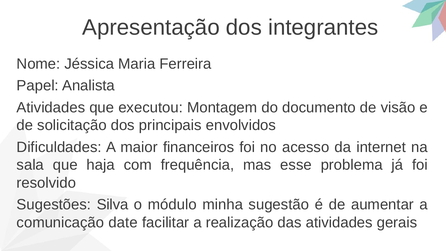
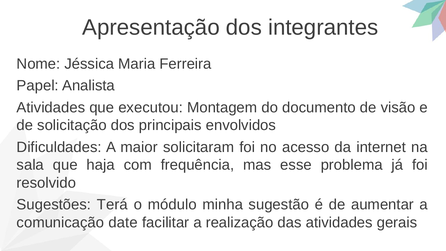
financeiros: financeiros -> solicitaram
Silva: Silva -> Terá
